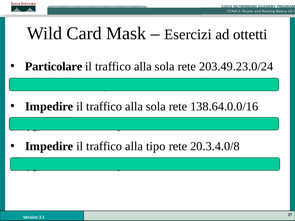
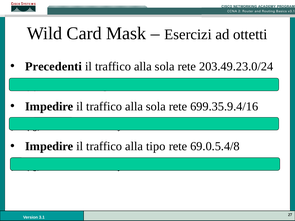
Particolare: Particolare -> Precedenti
138.64.0.0/16: 138.64.0.0/16 -> 699.35.9.4/16
20.3.4.0/8: 20.3.4.0/8 -> 69.0.5.4/8
